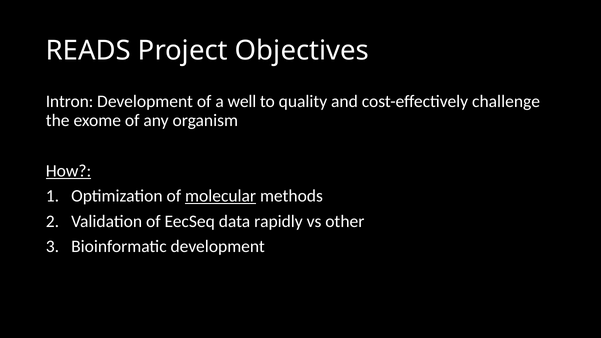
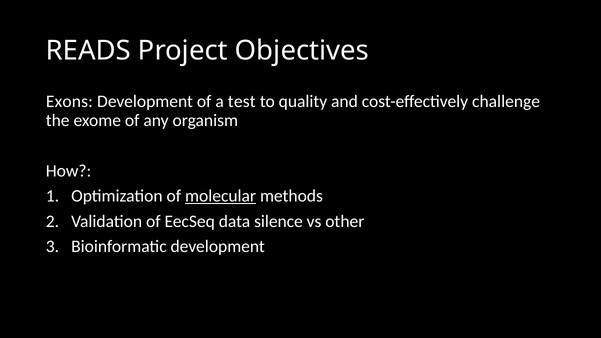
Intron: Intron -> Exons
well: well -> test
How underline: present -> none
rapidly: rapidly -> silence
